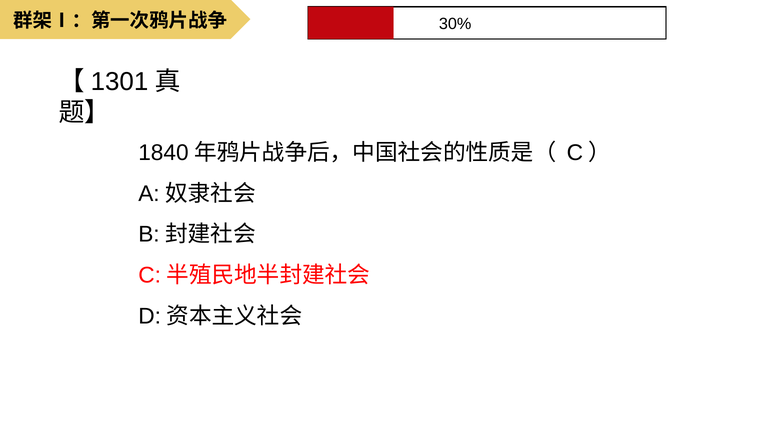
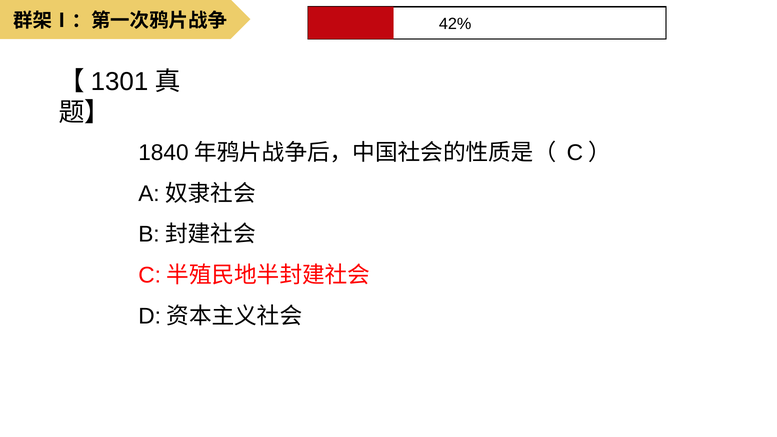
30%: 30% -> 42%
